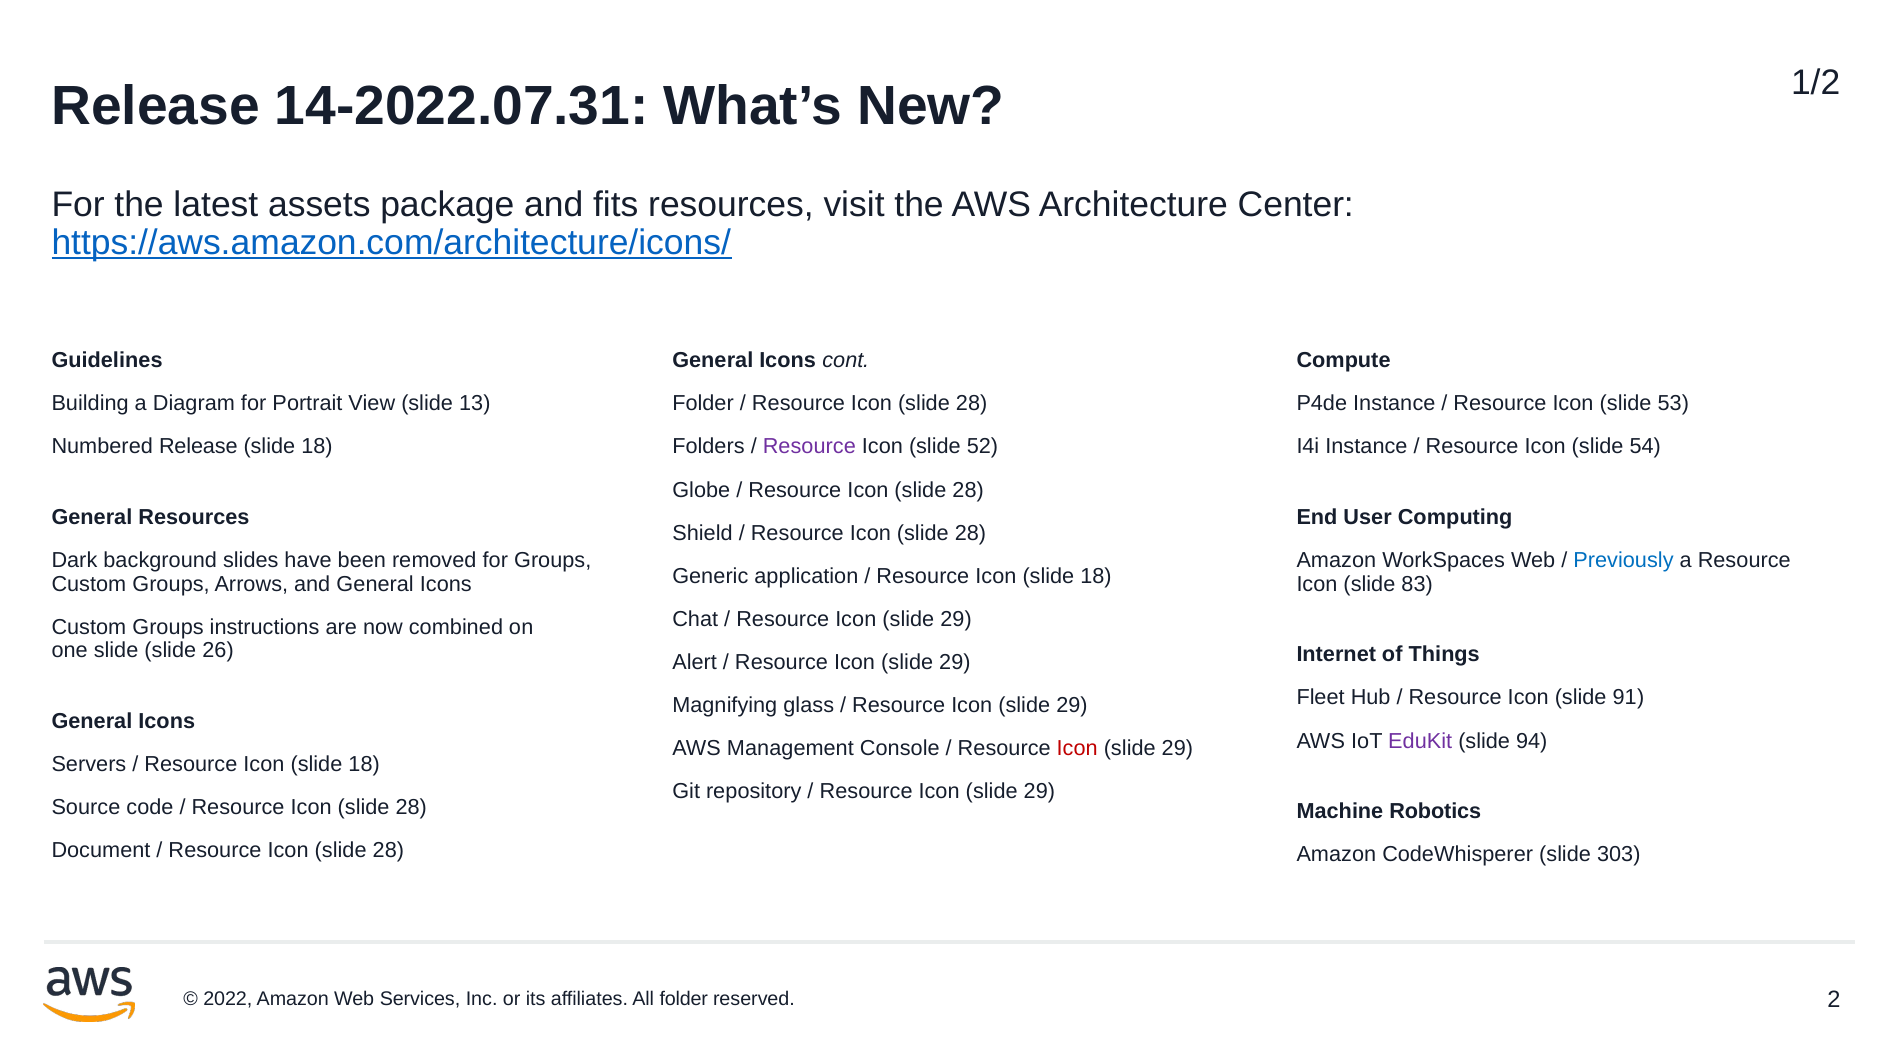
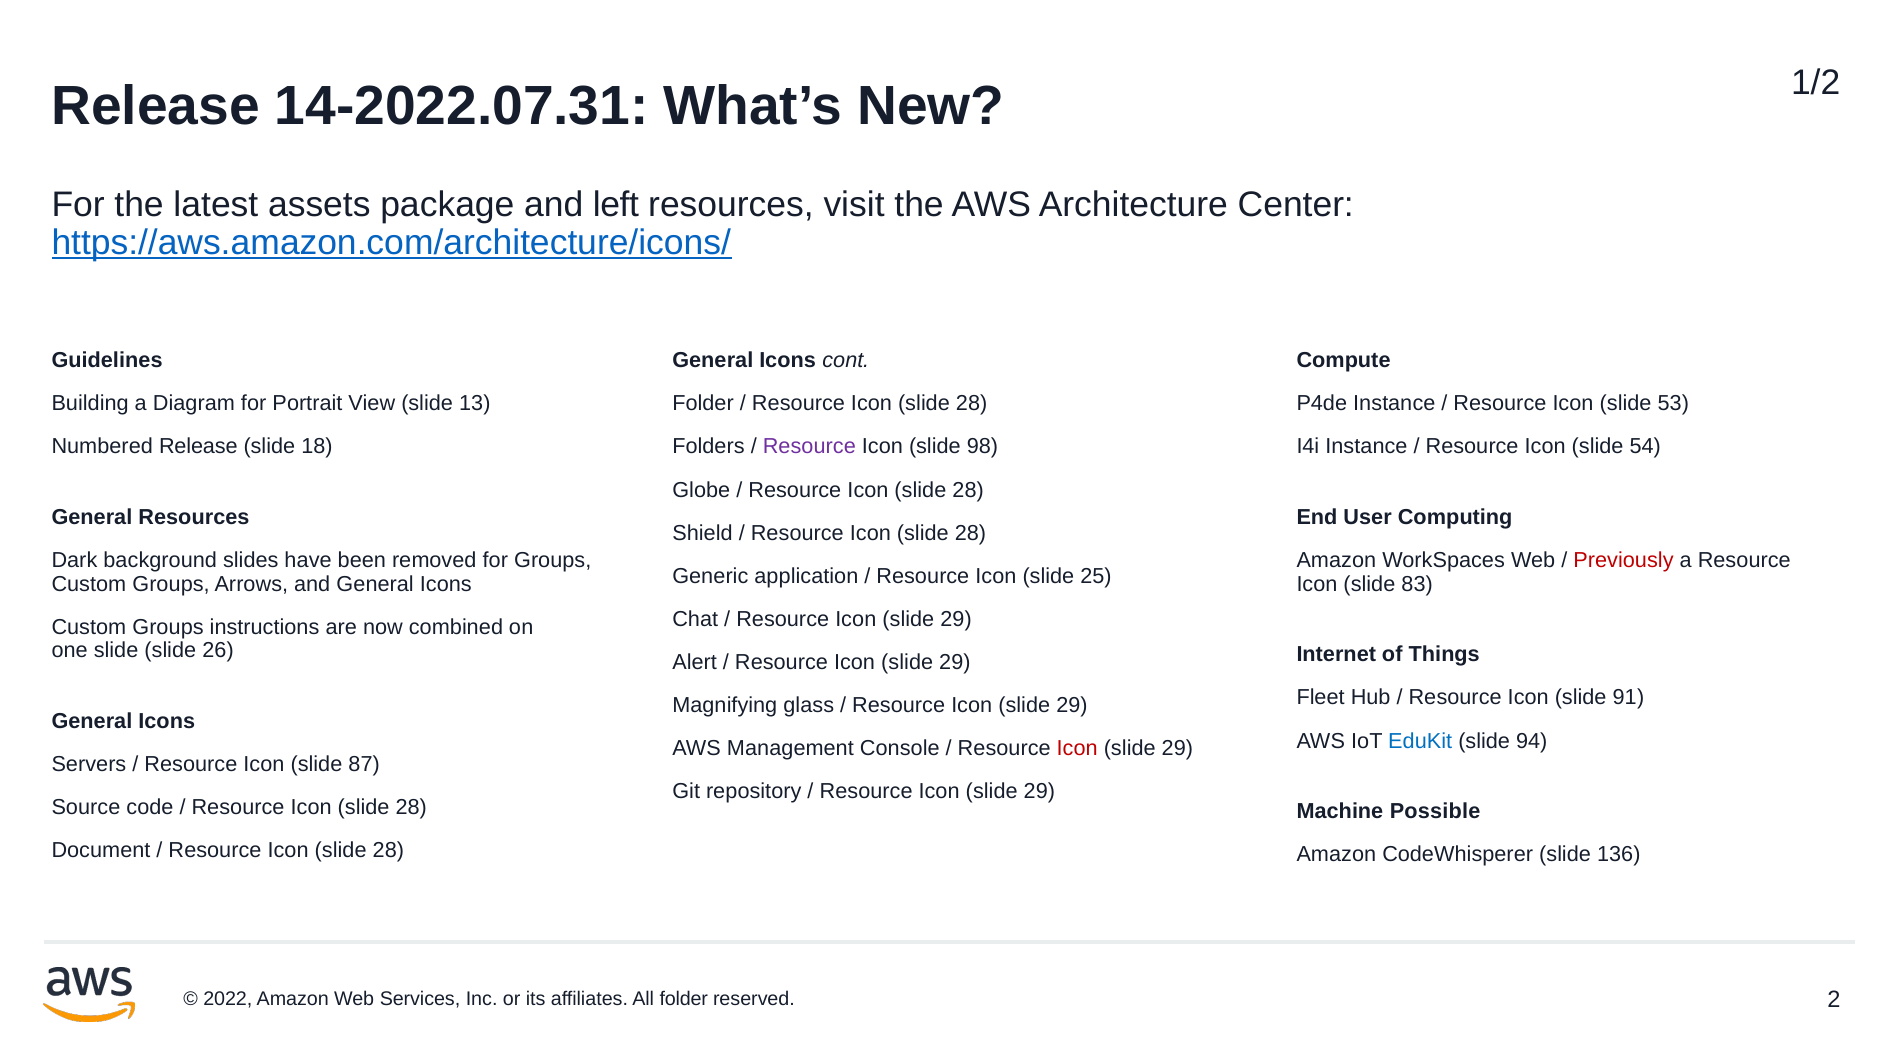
fits: fits -> left
52: 52 -> 98
Previously colour: blue -> red
18 at (1096, 576): 18 -> 25
EduKit colour: purple -> blue
18 at (364, 765): 18 -> 87
Robotics: Robotics -> Possible
303: 303 -> 136
